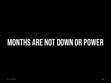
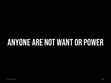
MONTHS: MONTHS -> ANYONE
DOWN: DOWN -> WANT
